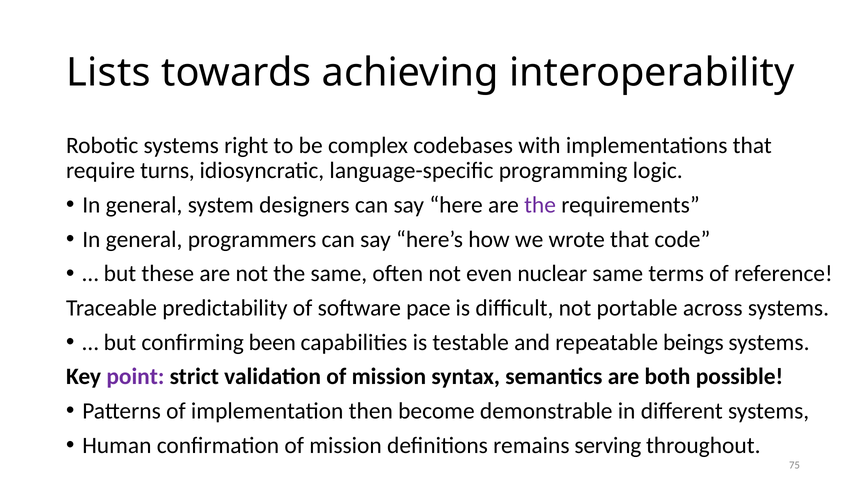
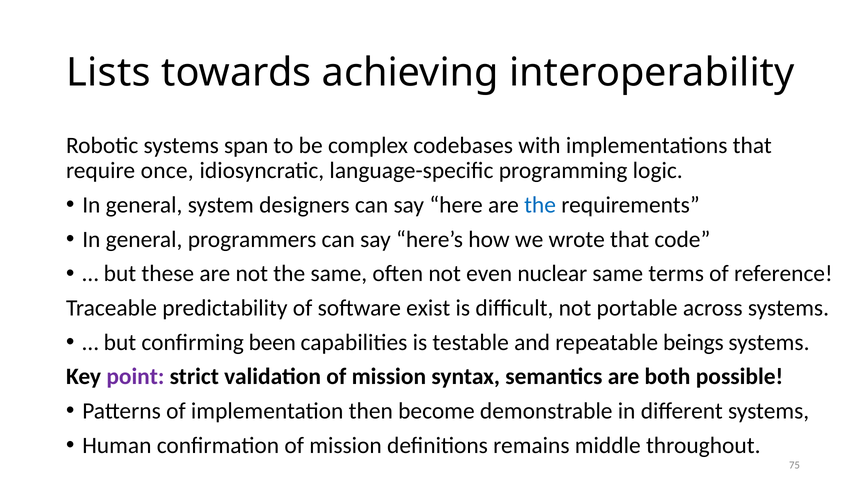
right: right -> span
turns: turns -> once
the at (540, 205) colour: purple -> blue
pace: pace -> exist
serving: serving -> middle
